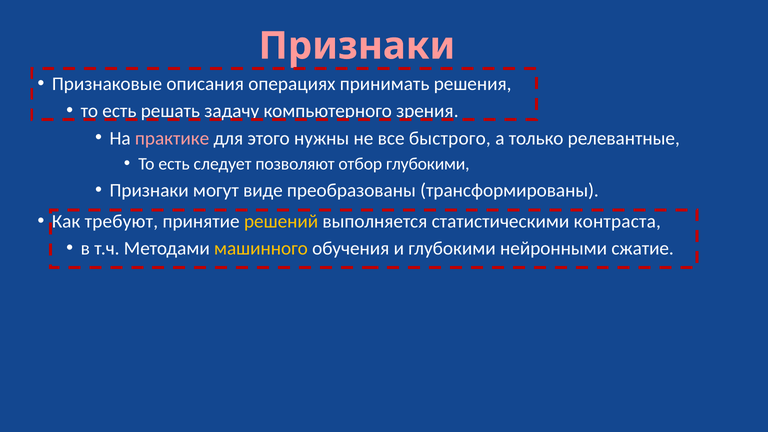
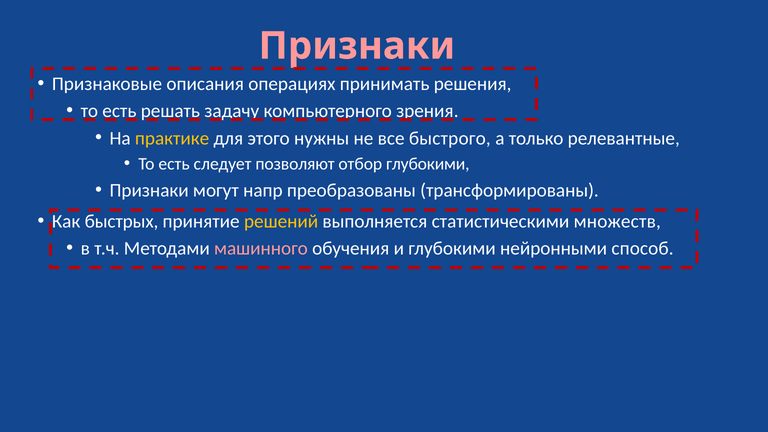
практике colour: pink -> yellow
виде: виде -> напр
требуют: требуют -> быстрых
контраста: контраста -> множеств
машинного colour: yellow -> pink
сжатие: сжатие -> способ
